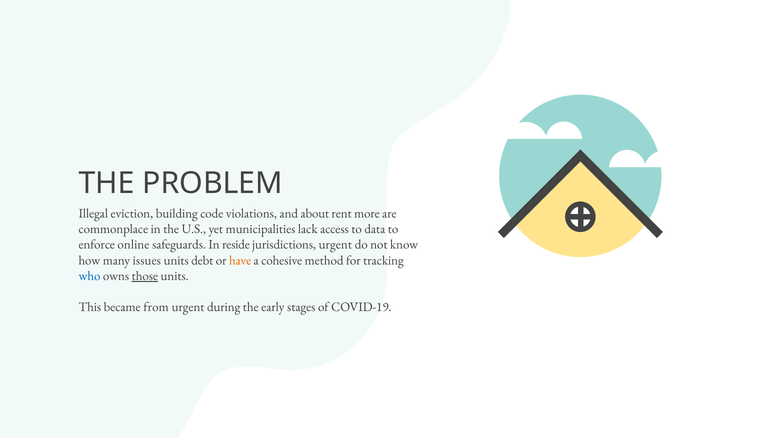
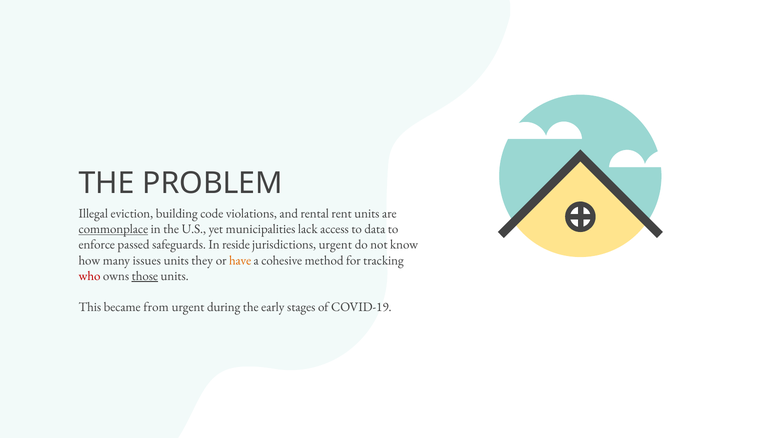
about: about -> rental
rent more: more -> units
commonplace underline: none -> present
online: online -> passed
debt: debt -> they
who colour: blue -> red
